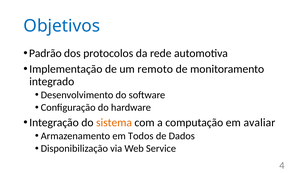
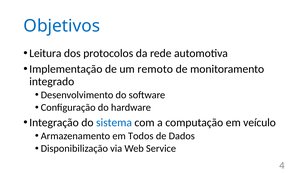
Padrão: Padrão -> Leitura
sistema colour: orange -> blue
avaliar: avaliar -> veículo
